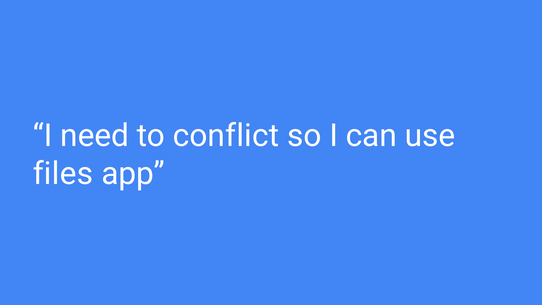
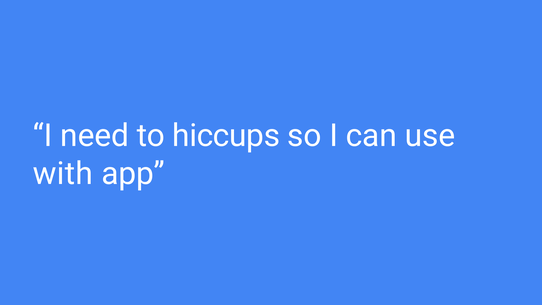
conflict: conflict -> hiccups
files: files -> with
